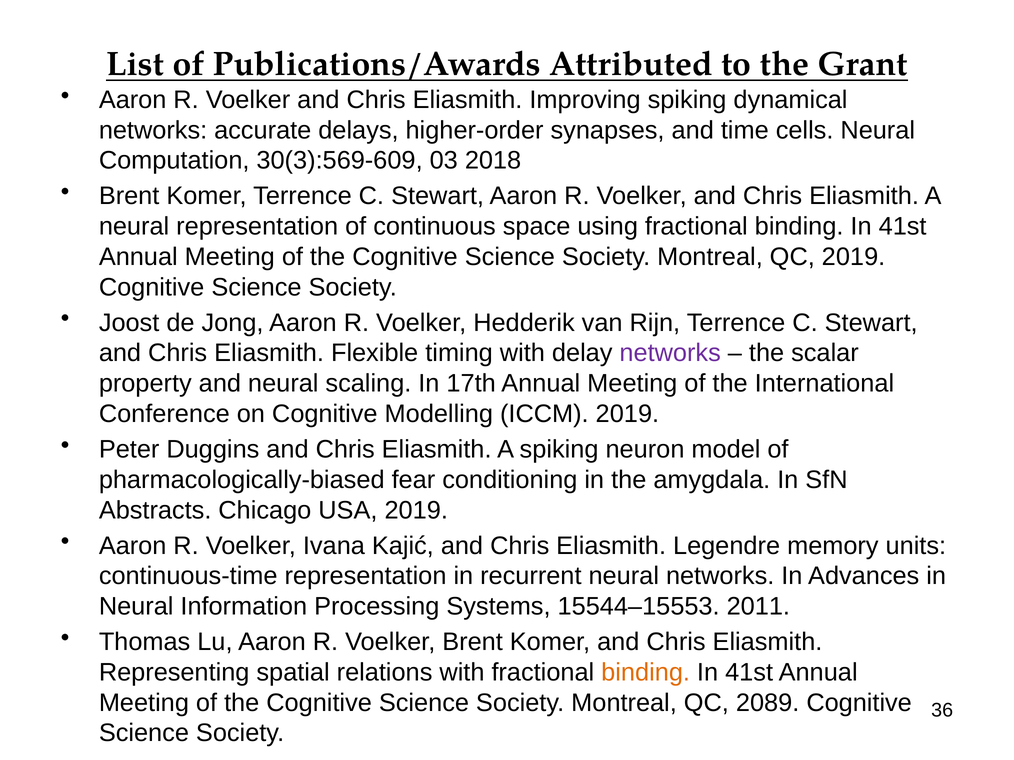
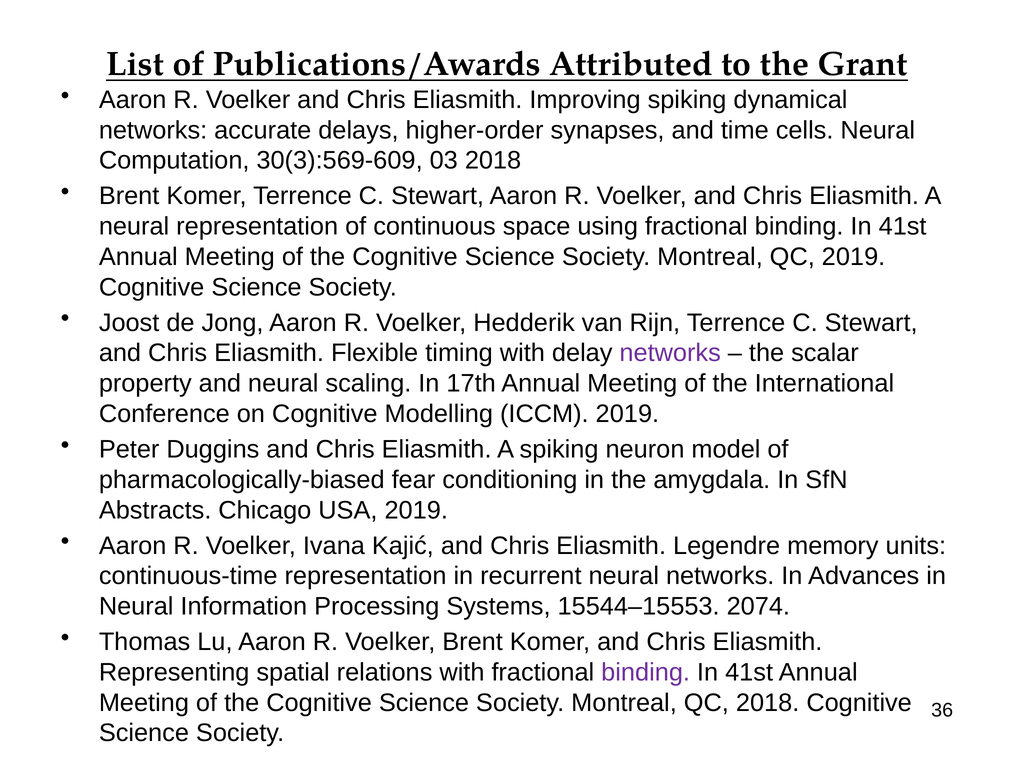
2011: 2011 -> 2074
binding at (646, 673) colour: orange -> purple
QC 2089: 2089 -> 2018
